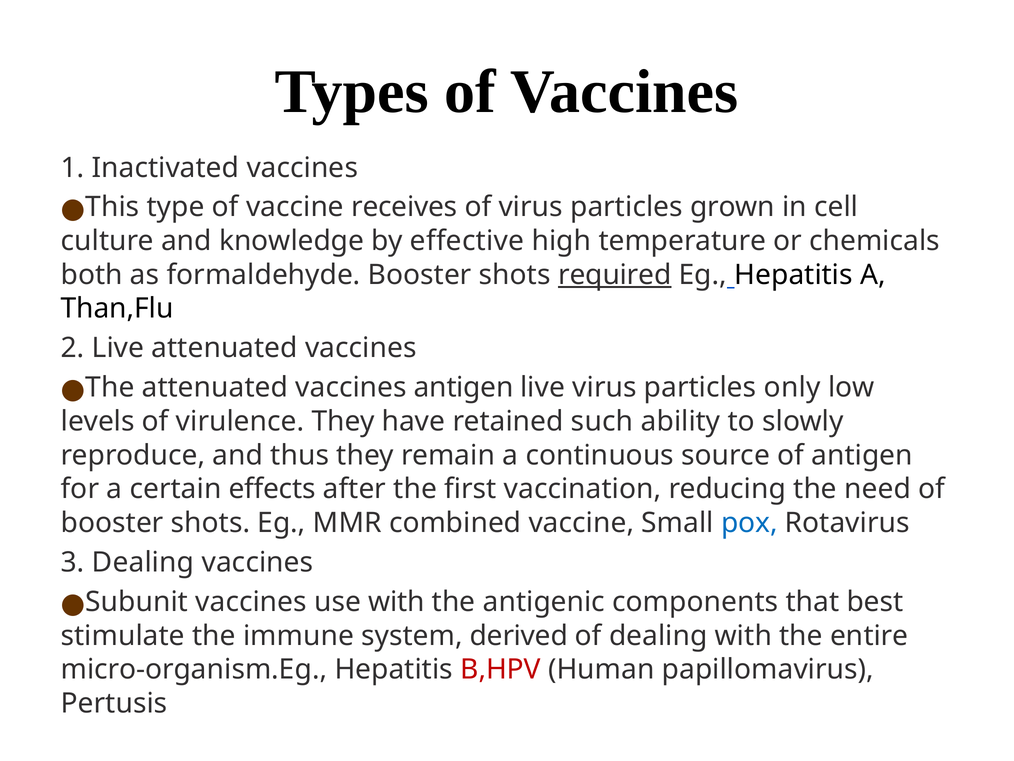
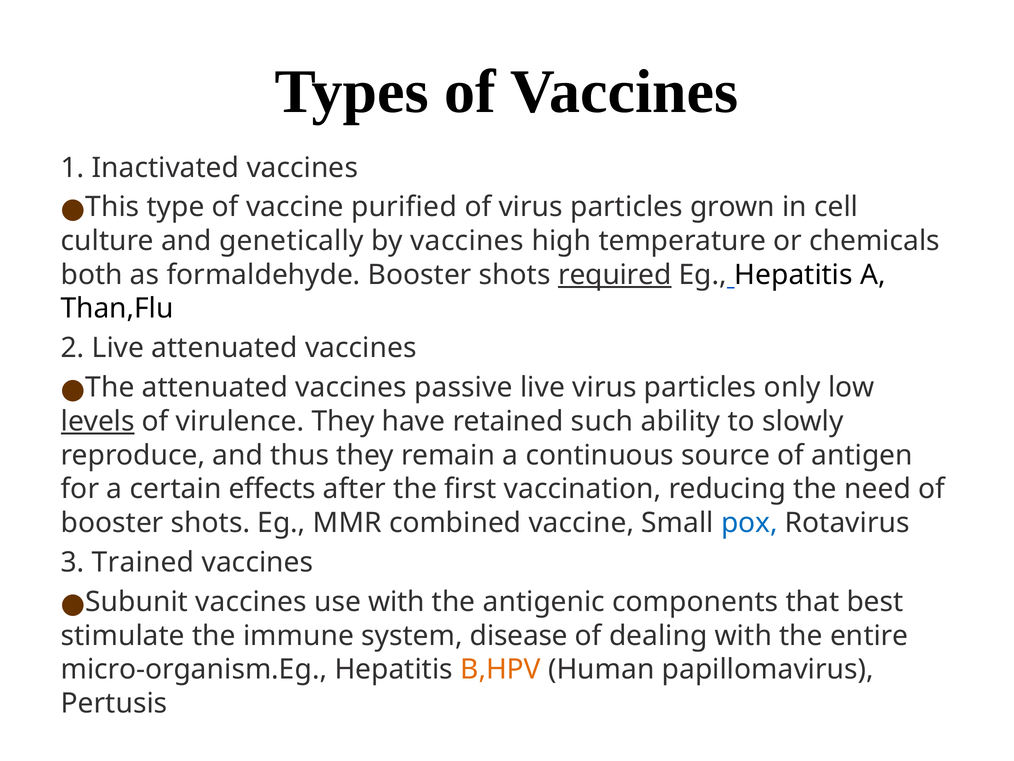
receives: receives -> purified
knowledge: knowledge -> genetically
by effective: effective -> vaccines
vaccines antigen: antigen -> passive
levels underline: none -> present
3 Dealing: Dealing -> Trained
derived: derived -> disease
B,HPV colour: red -> orange
